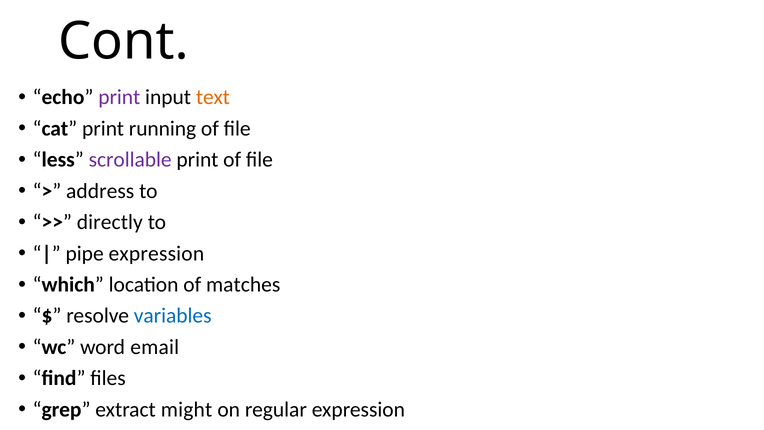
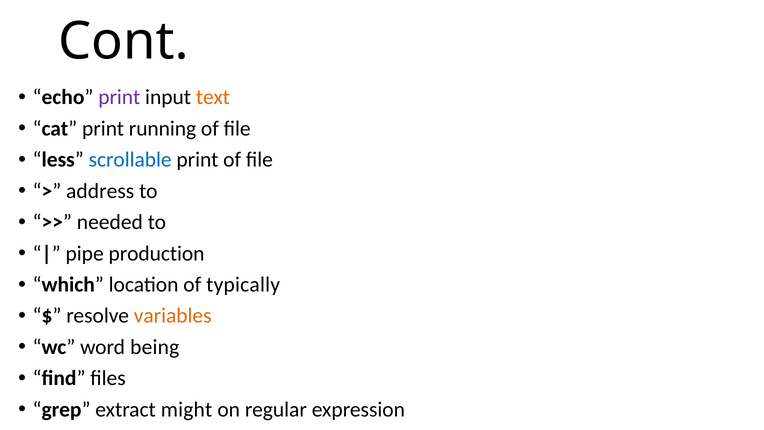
scrollable colour: purple -> blue
directly: directly -> needed
pipe expression: expression -> production
matches: matches -> typically
variables colour: blue -> orange
email: email -> being
